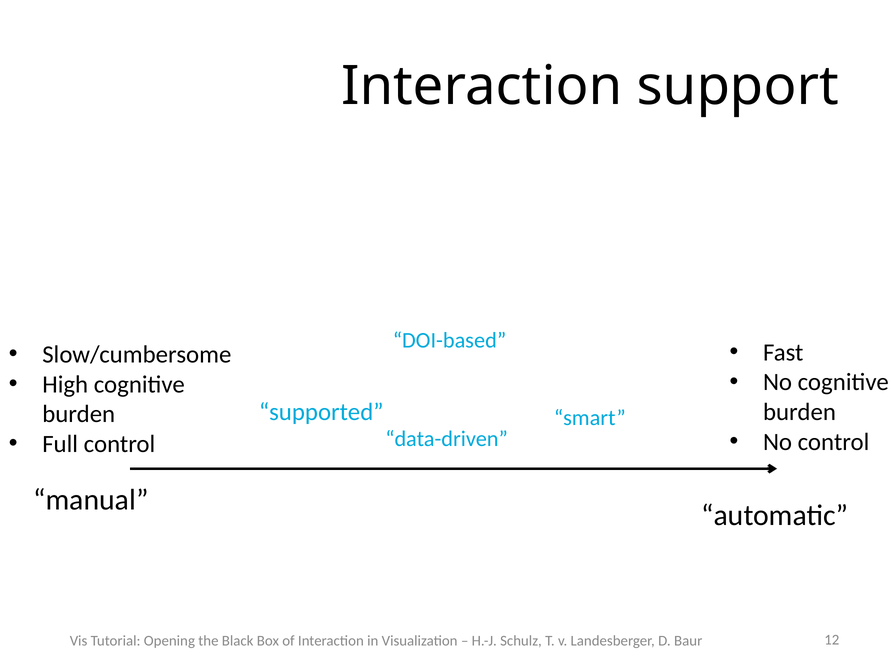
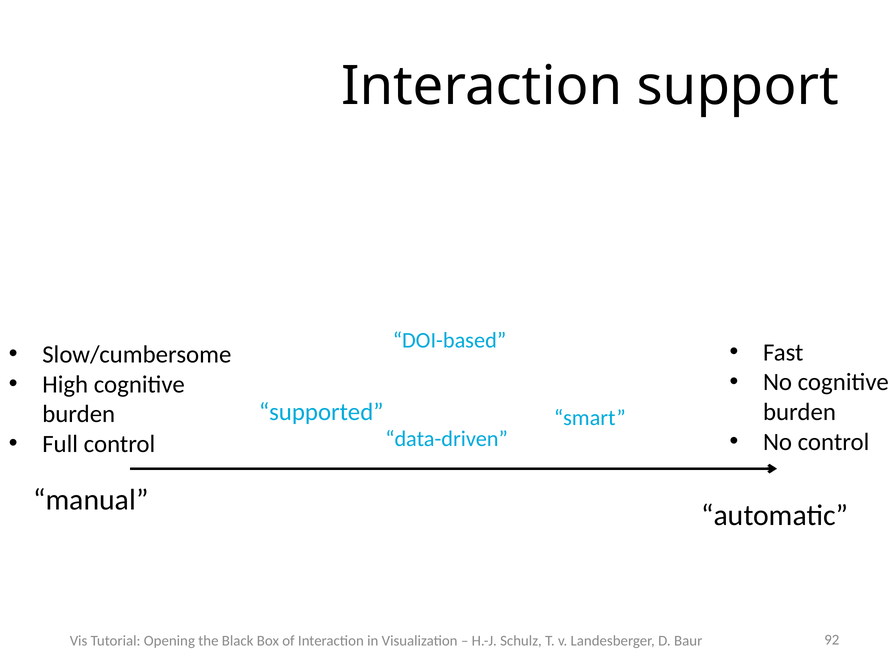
12: 12 -> 92
